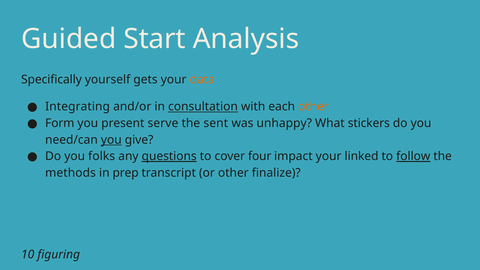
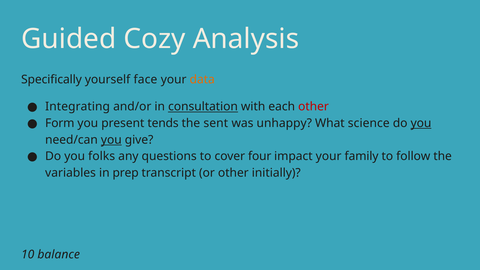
Start: Start -> Cozy
gets: gets -> face
other at (313, 107) colour: orange -> red
serve: serve -> tends
stickers: stickers -> science
you at (421, 123) underline: none -> present
questions underline: present -> none
linked: linked -> family
follow underline: present -> none
methods: methods -> variables
finalize: finalize -> initially
figuring: figuring -> balance
